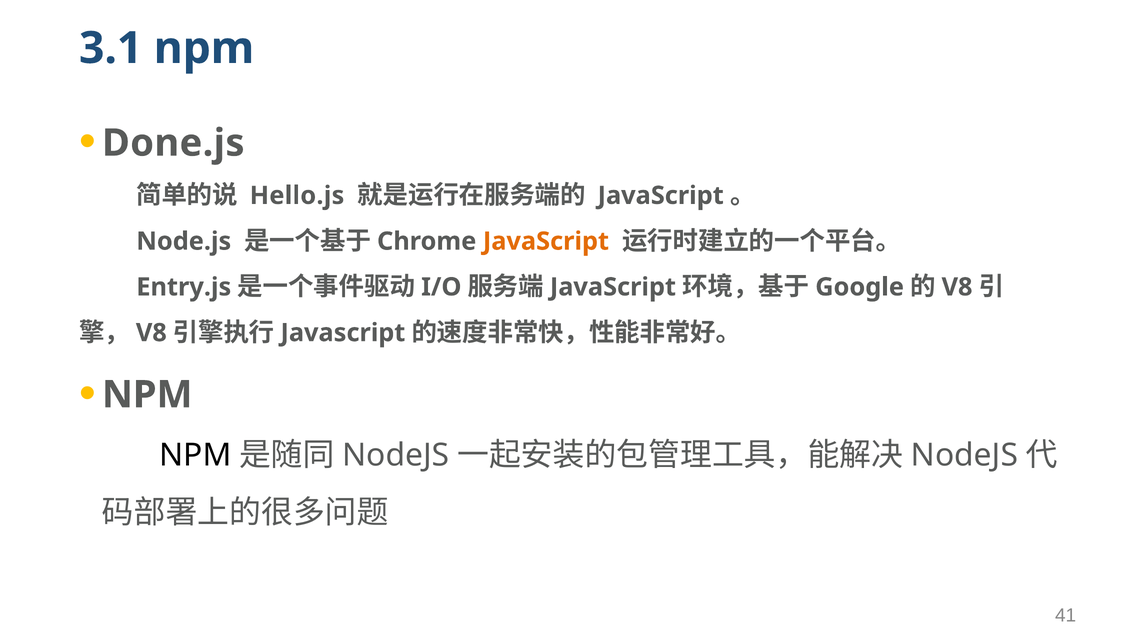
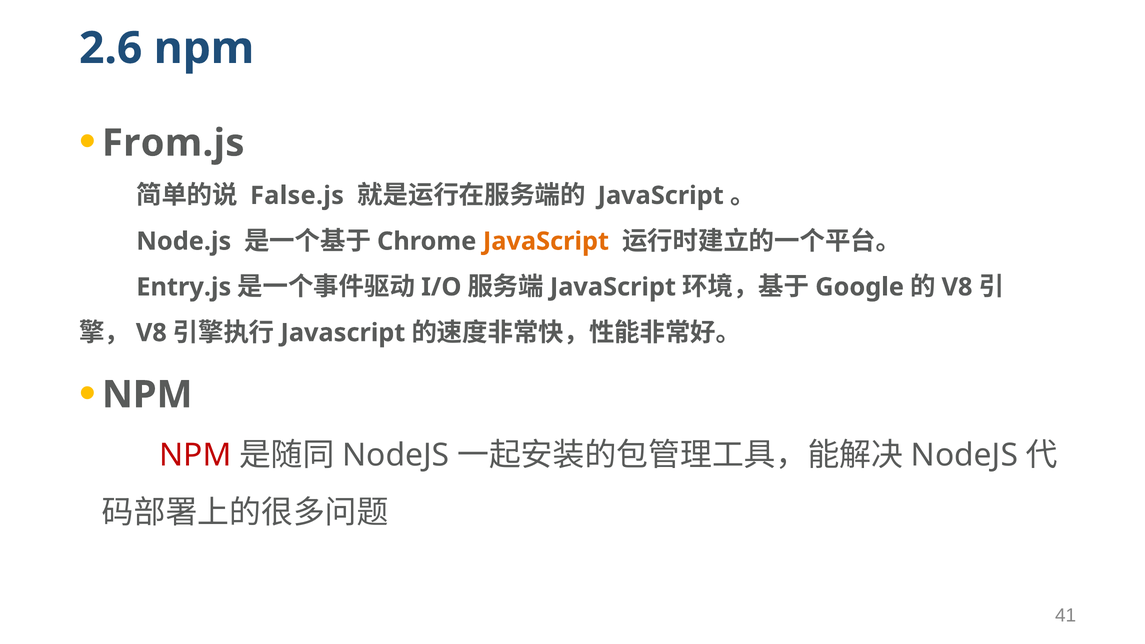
3.1: 3.1 -> 2.6
Done.js: Done.js -> From.js
Hello.js: Hello.js -> False.js
NPM at (195, 455) colour: black -> red
